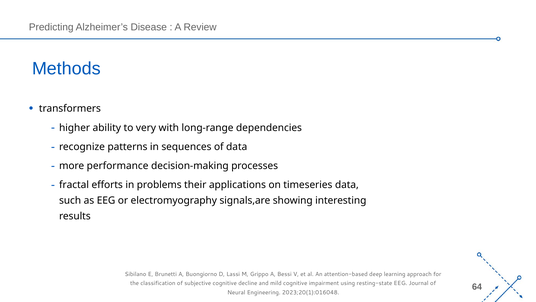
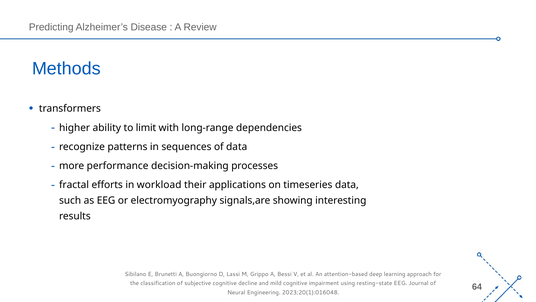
very: very -> limit
problems: problems -> workload
